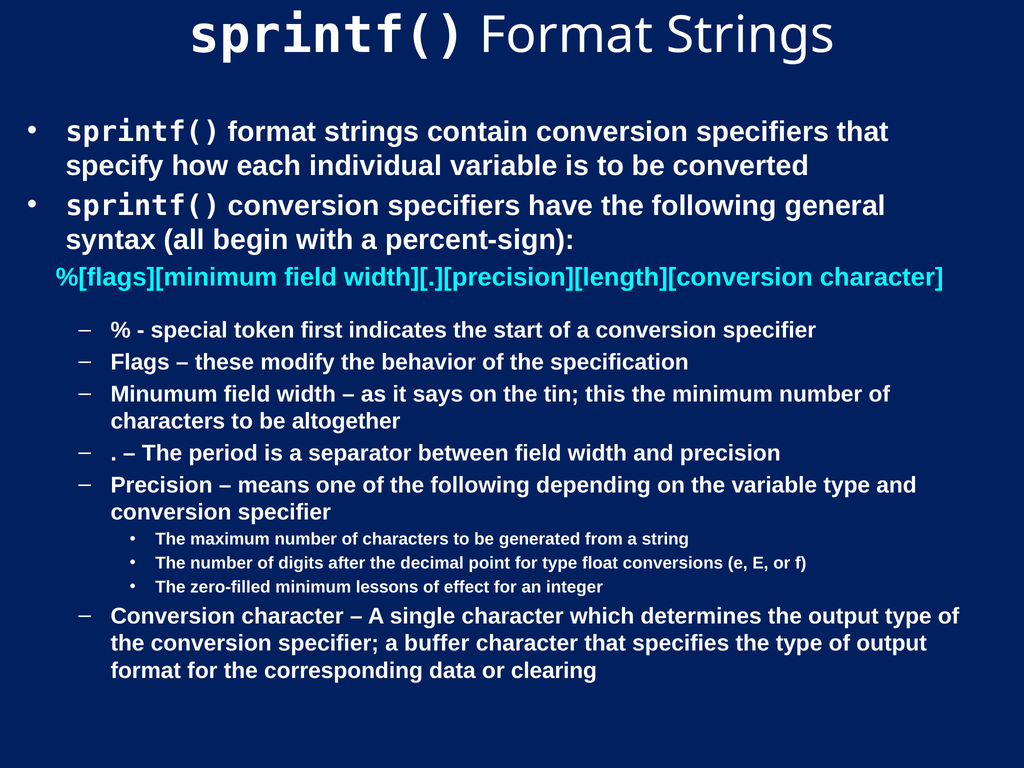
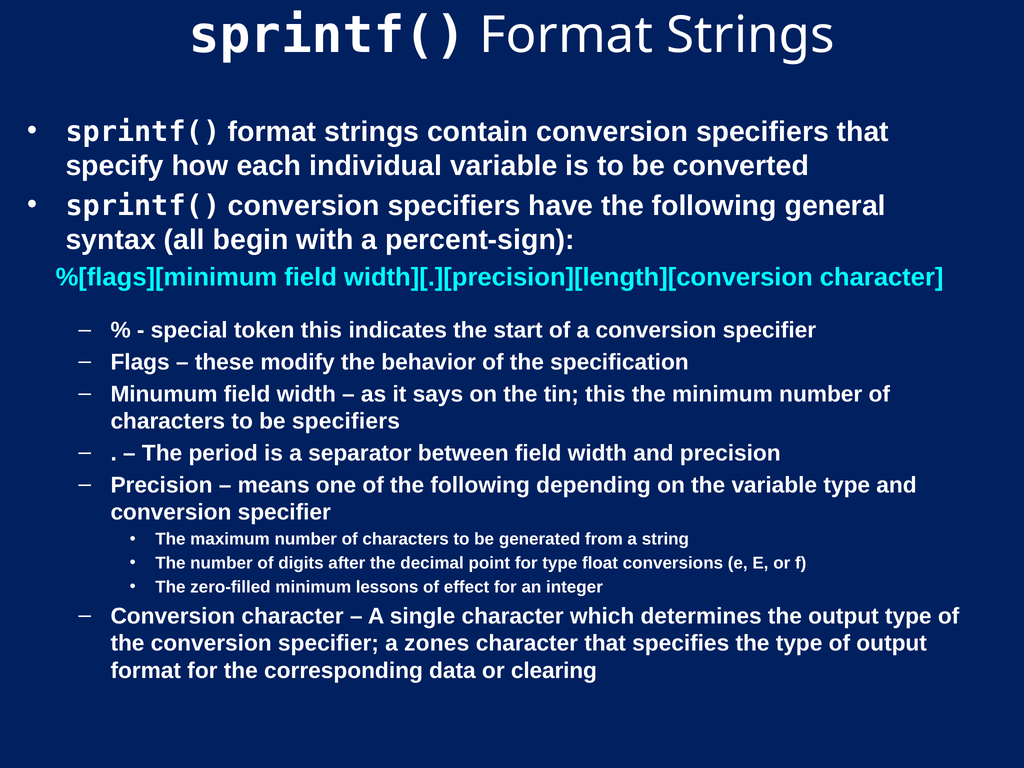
token first: first -> this
be altogether: altogether -> specifiers
buffer: buffer -> zones
